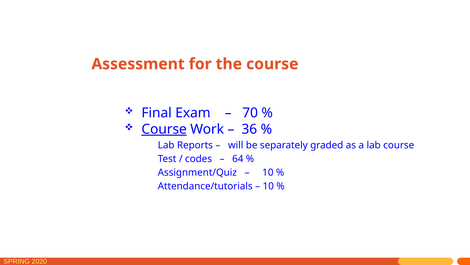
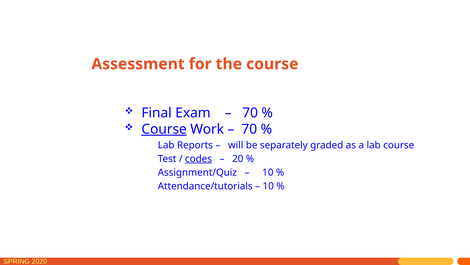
36 at (249, 129): 36 -> 70
codes underline: none -> present
64: 64 -> 20
